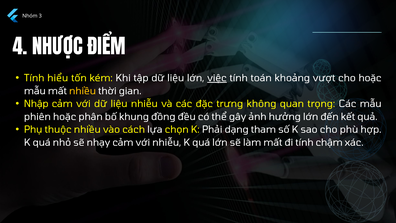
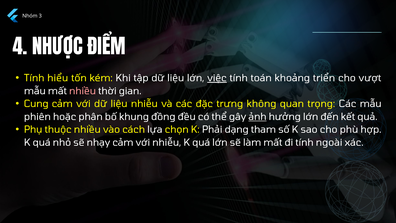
vượt: vượt -> triển
cho hoặc: hoặc -> vượt
nhiều at (83, 91) colour: yellow -> pink
Nhập: Nhập -> Cung
ảnh underline: none -> present
chậm: chậm -> ngoài
